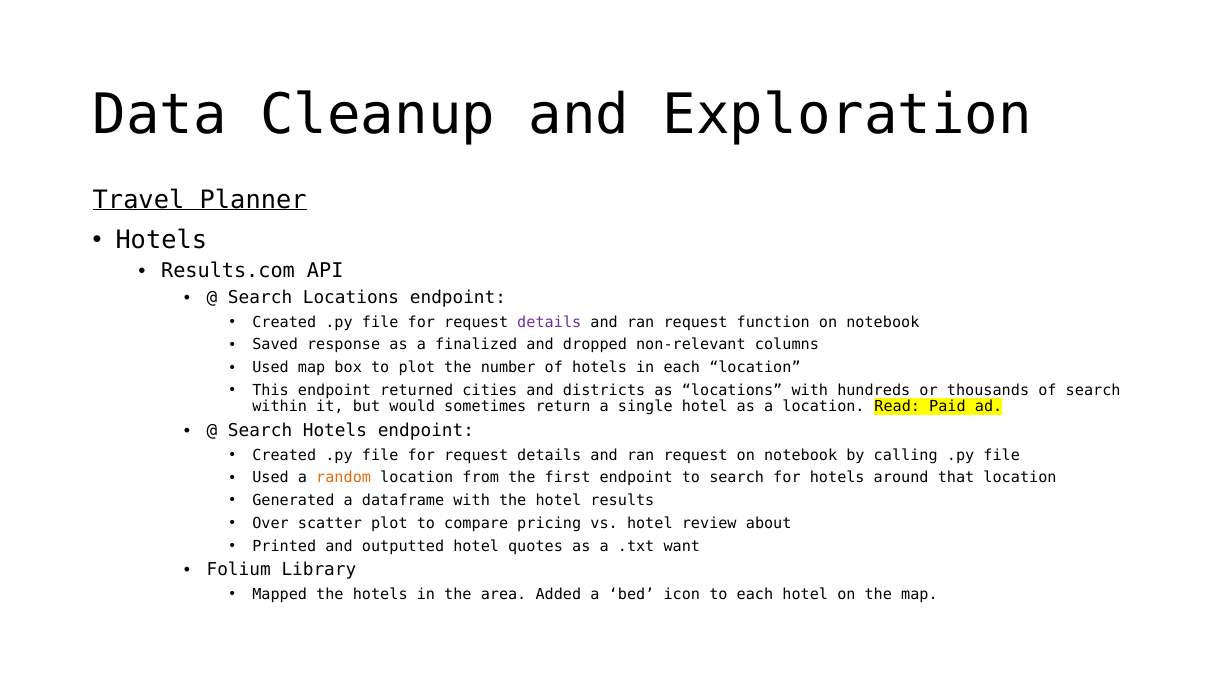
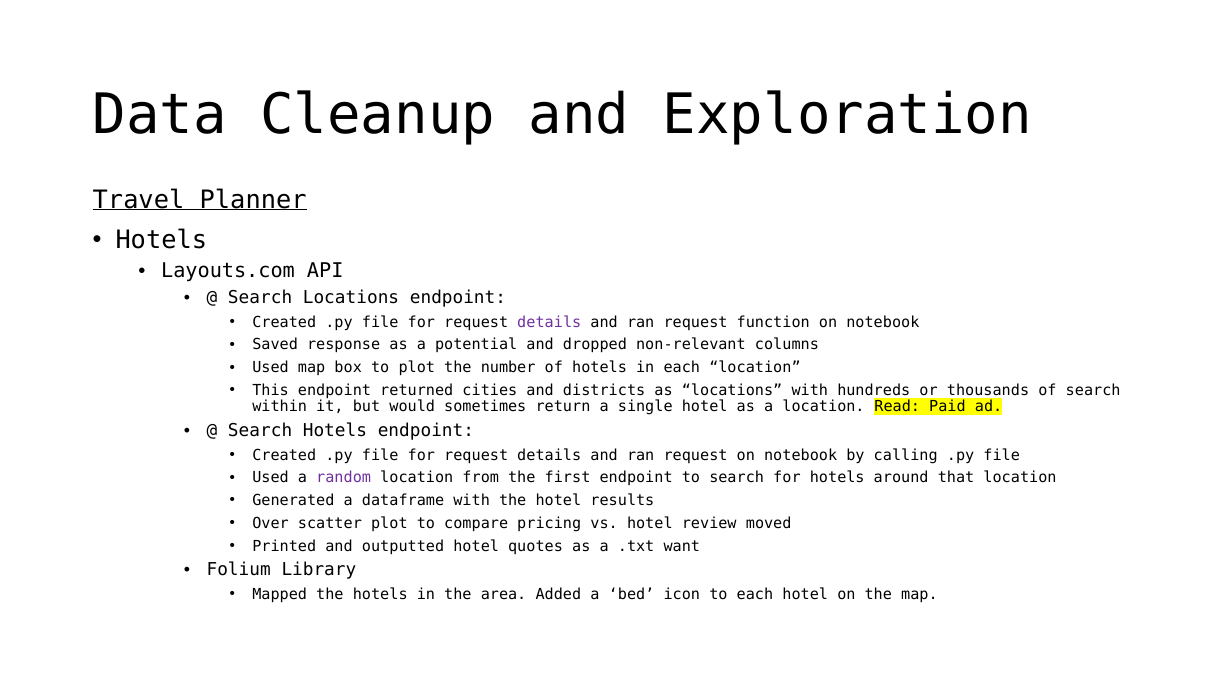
Results.com: Results.com -> Layouts.com
finalized: finalized -> potential
random colour: orange -> purple
about: about -> moved
